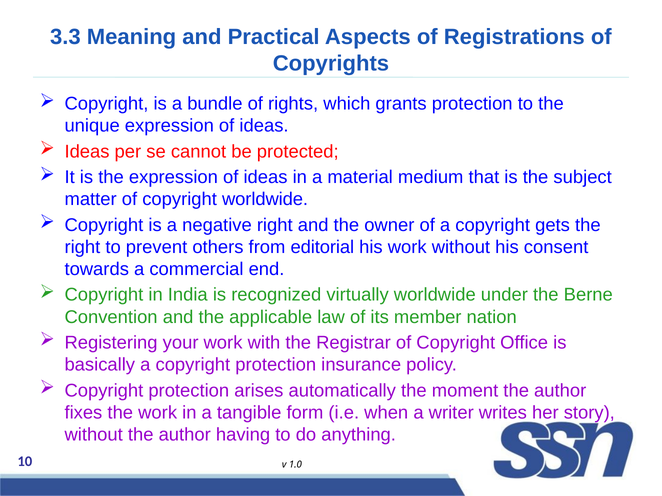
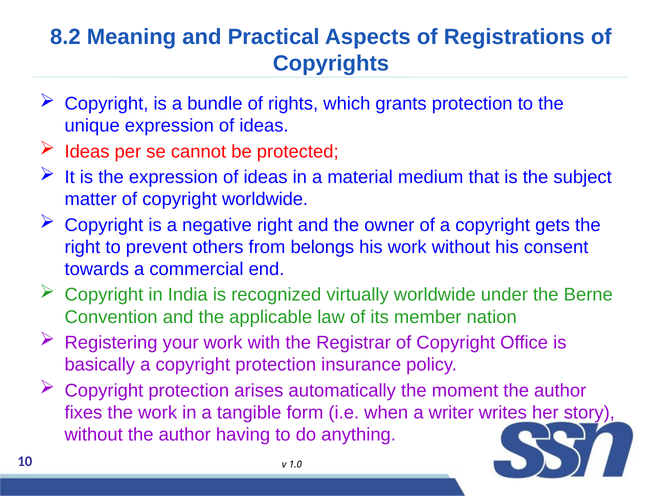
3.3: 3.3 -> 8.2
editorial: editorial -> belongs
